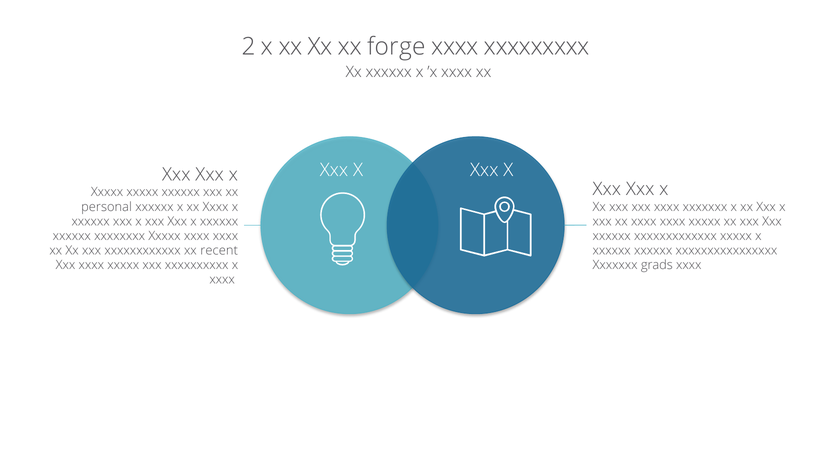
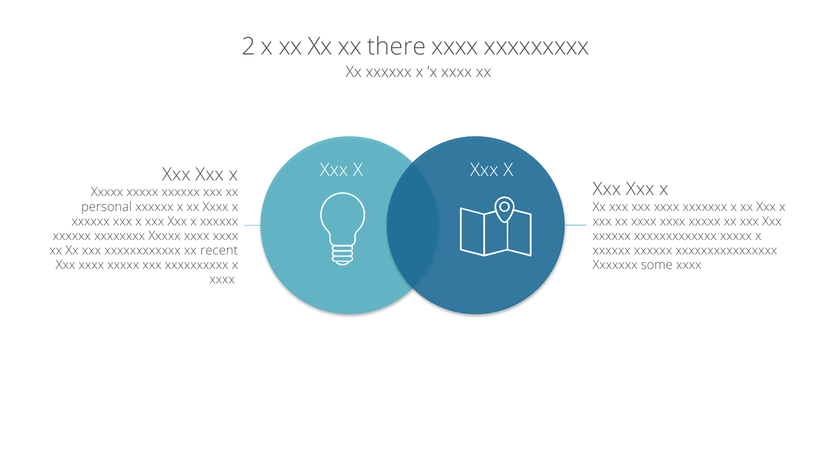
forge: forge -> there
grads: grads -> some
